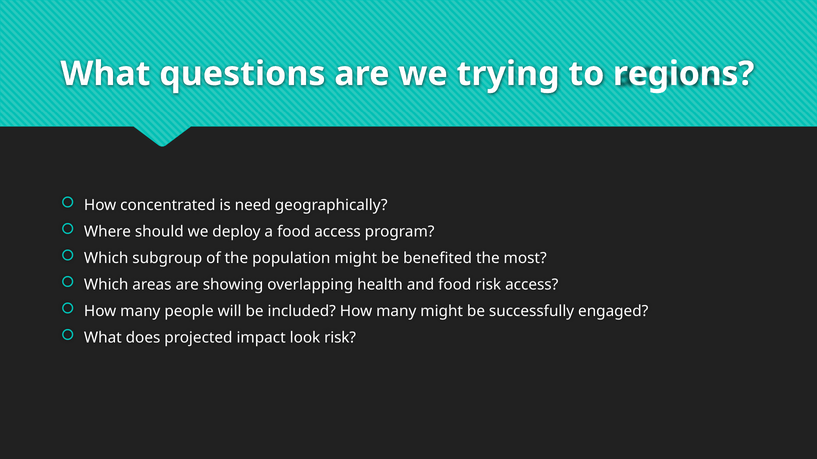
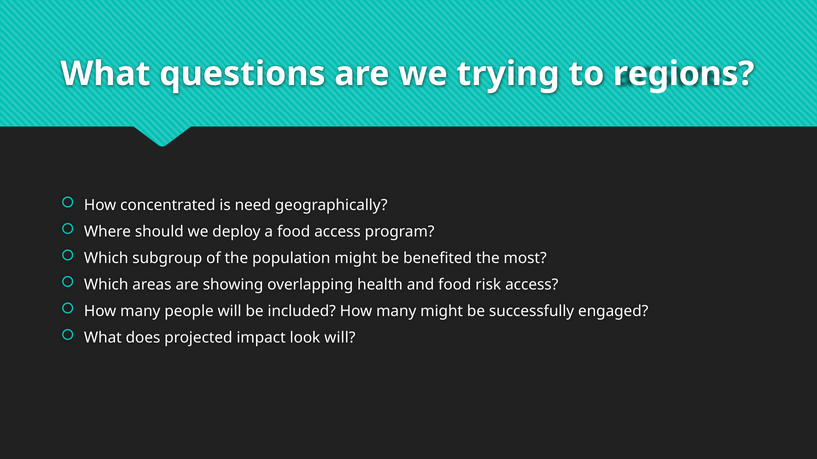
look risk: risk -> will
